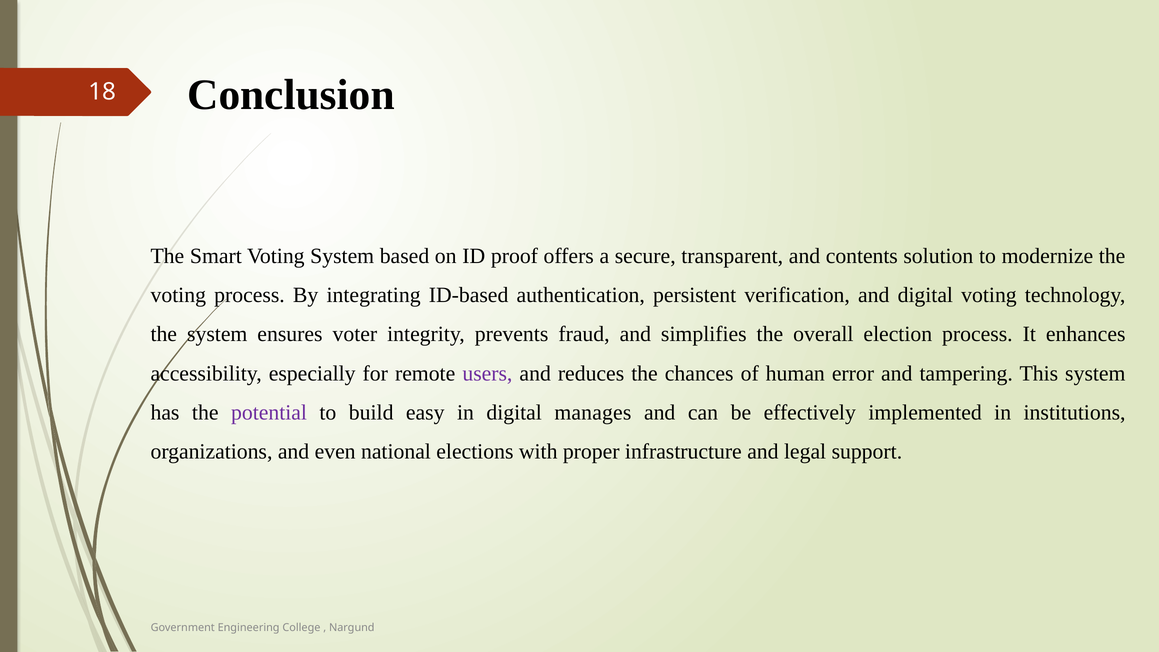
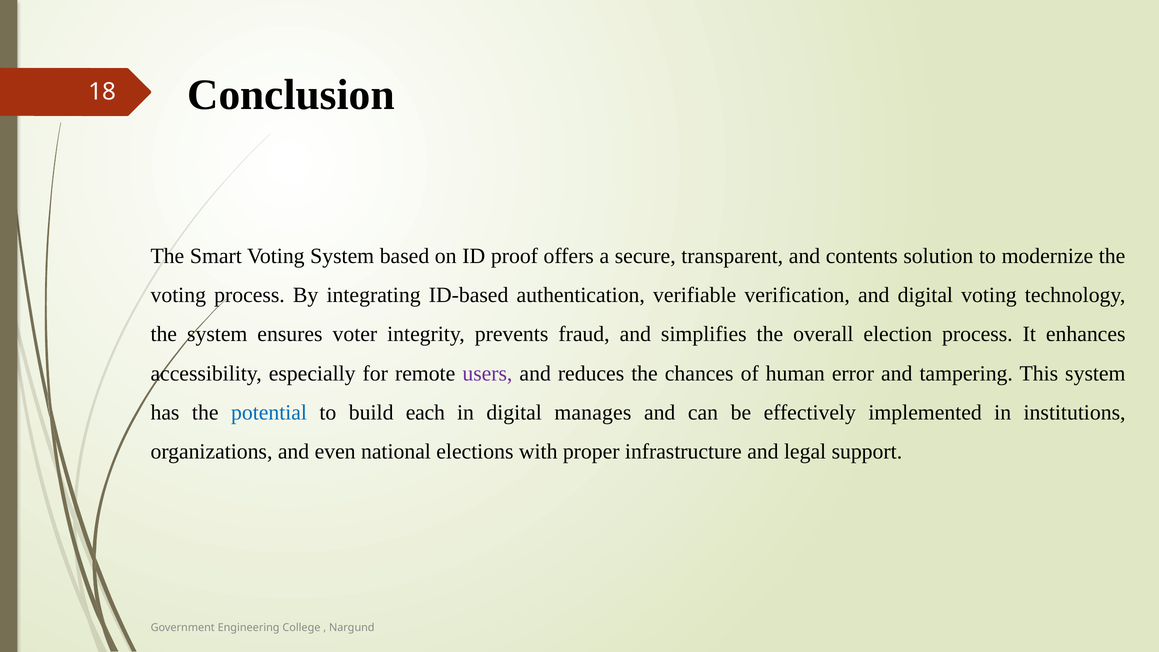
persistent: persistent -> verifiable
potential colour: purple -> blue
easy: easy -> each
